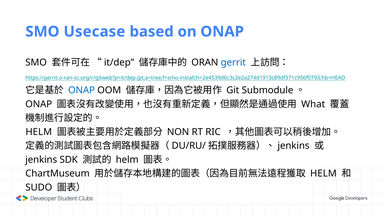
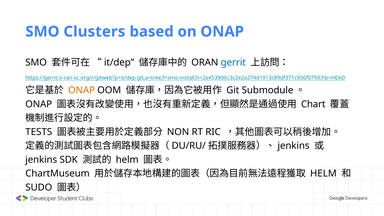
Usecase: Usecase -> Clusters
ONAP at (82, 90) colour: blue -> orange
What: What -> Chart
HELM at (39, 132): HELM -> TESTS
